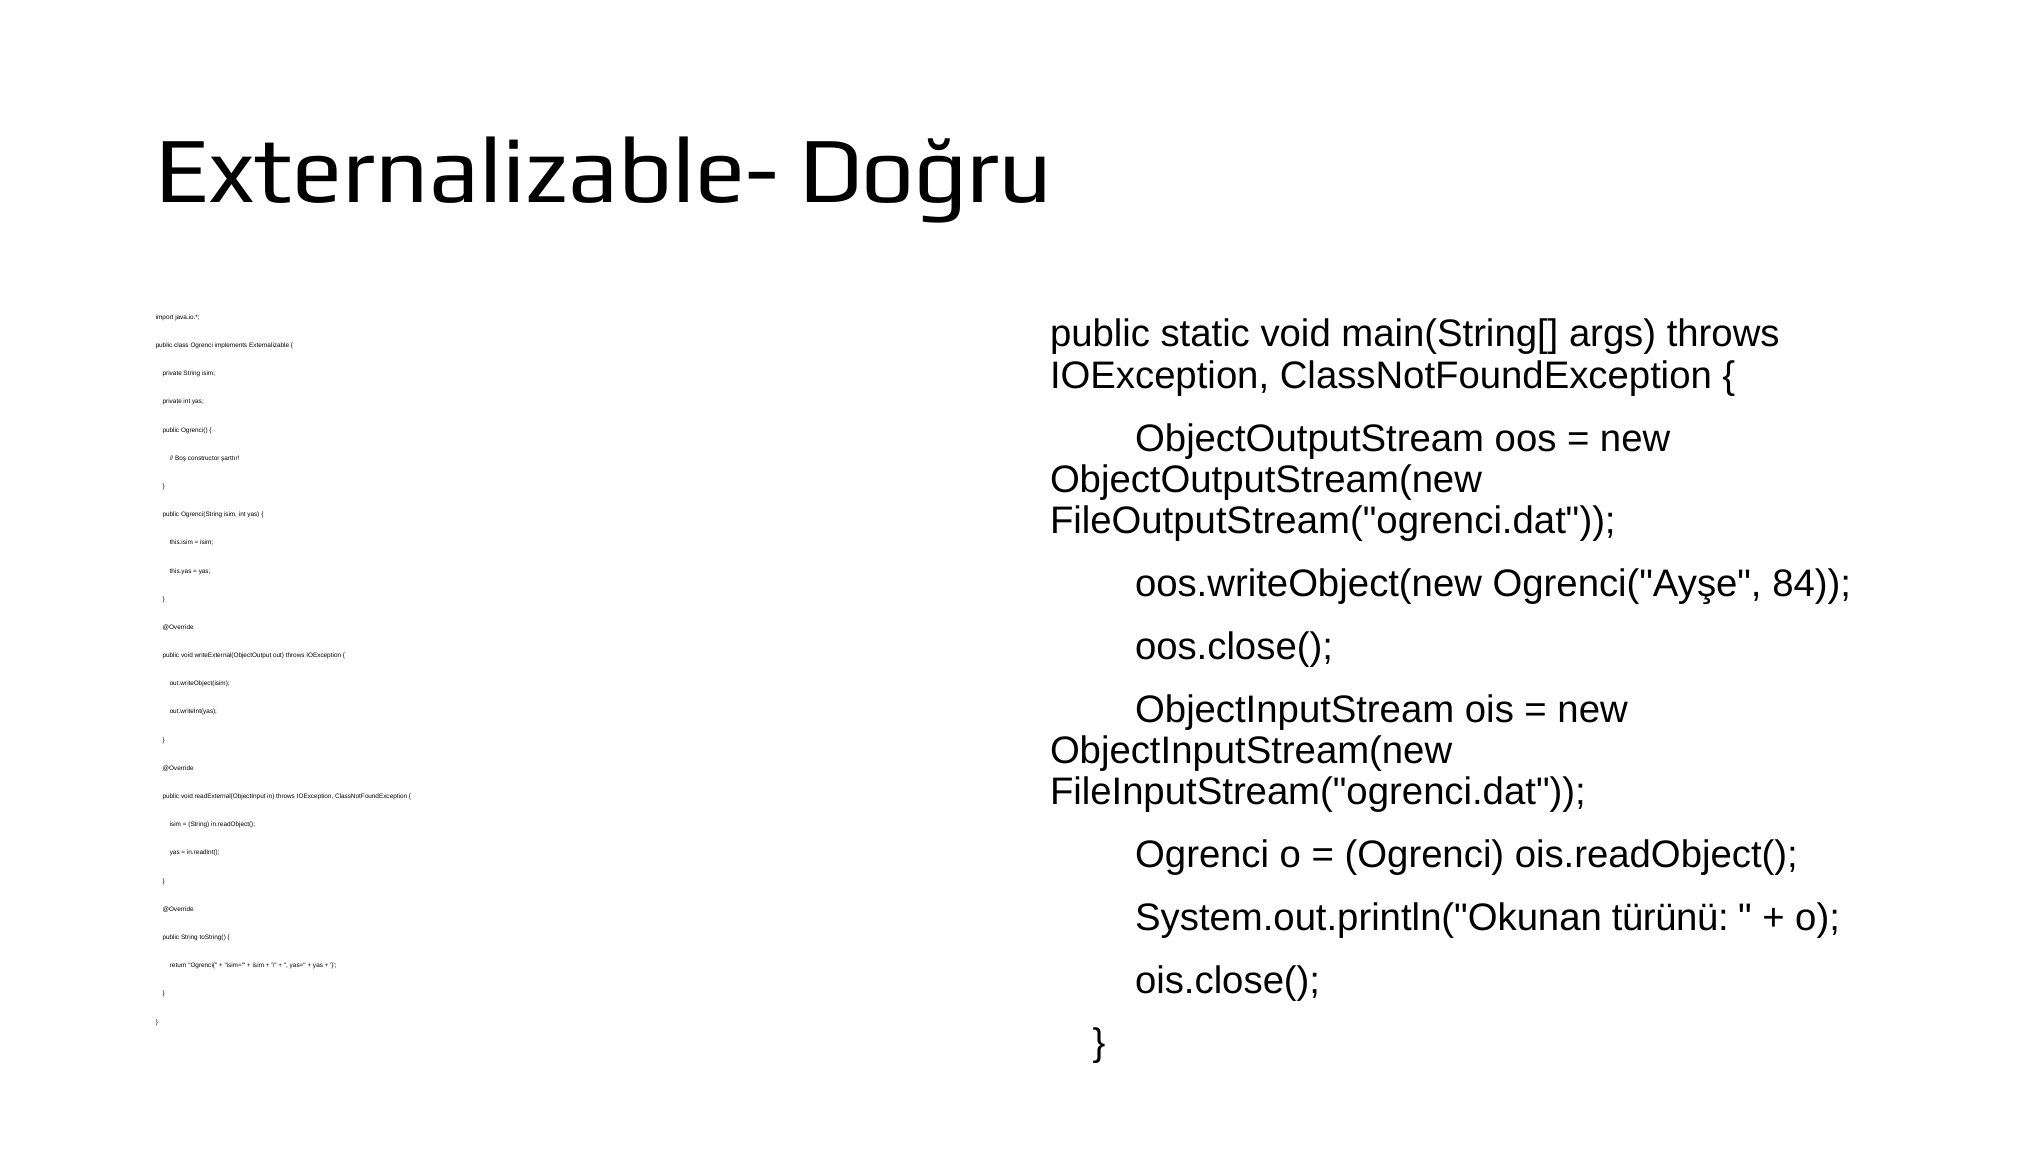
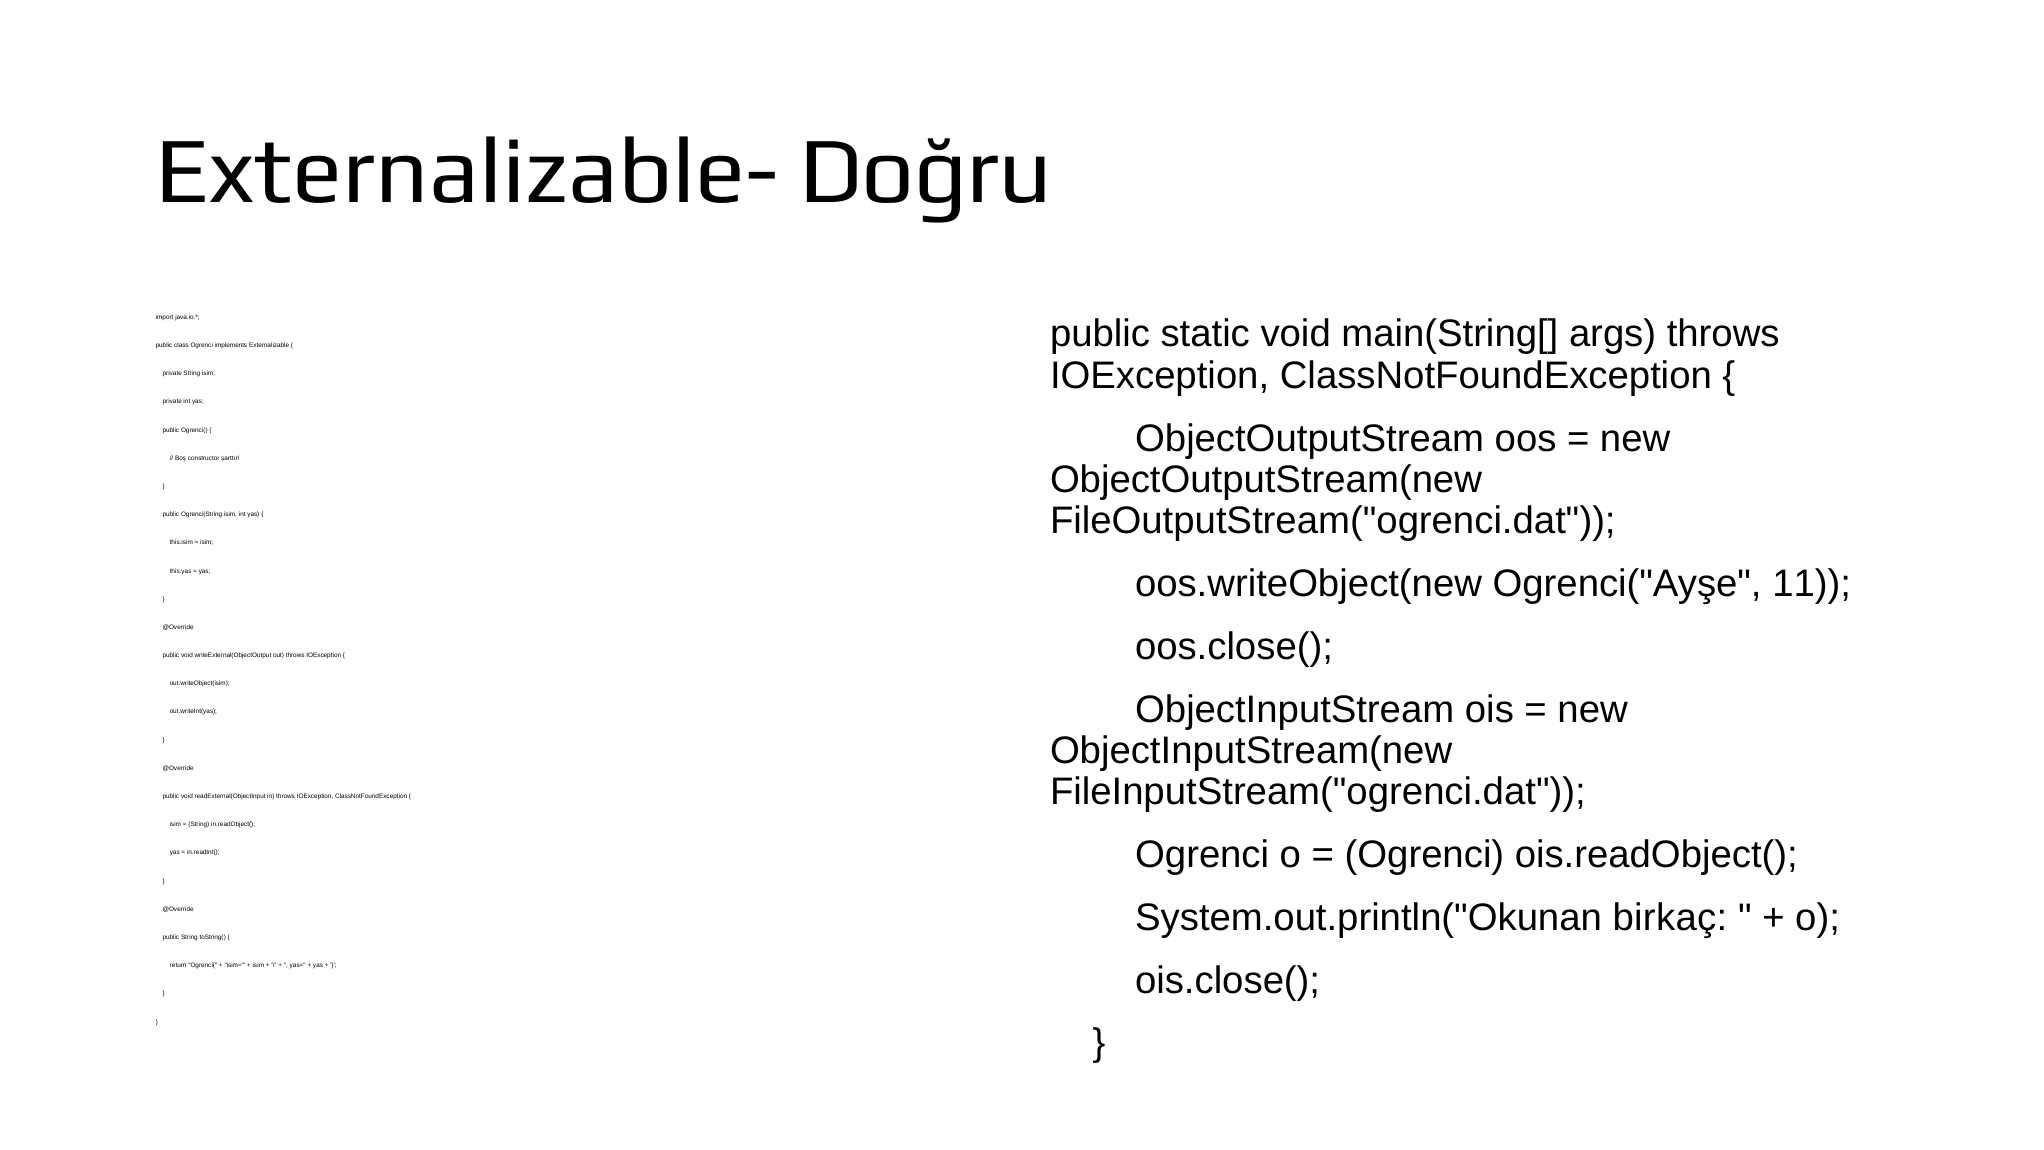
84: 84 -> 11
türünü: türünü -> birkaç
